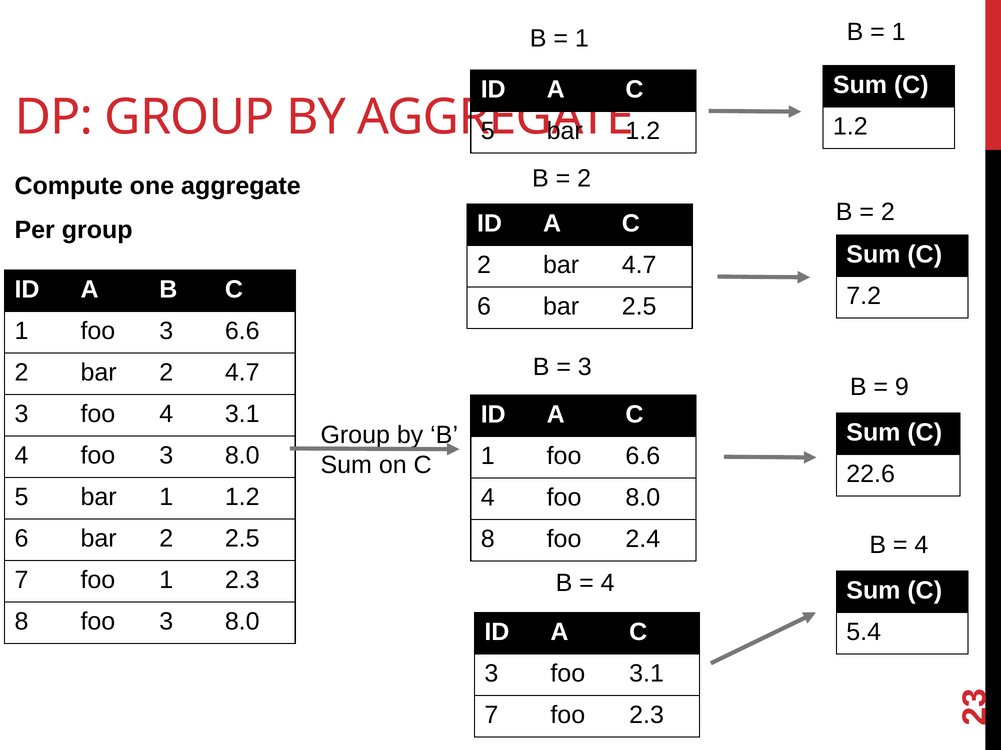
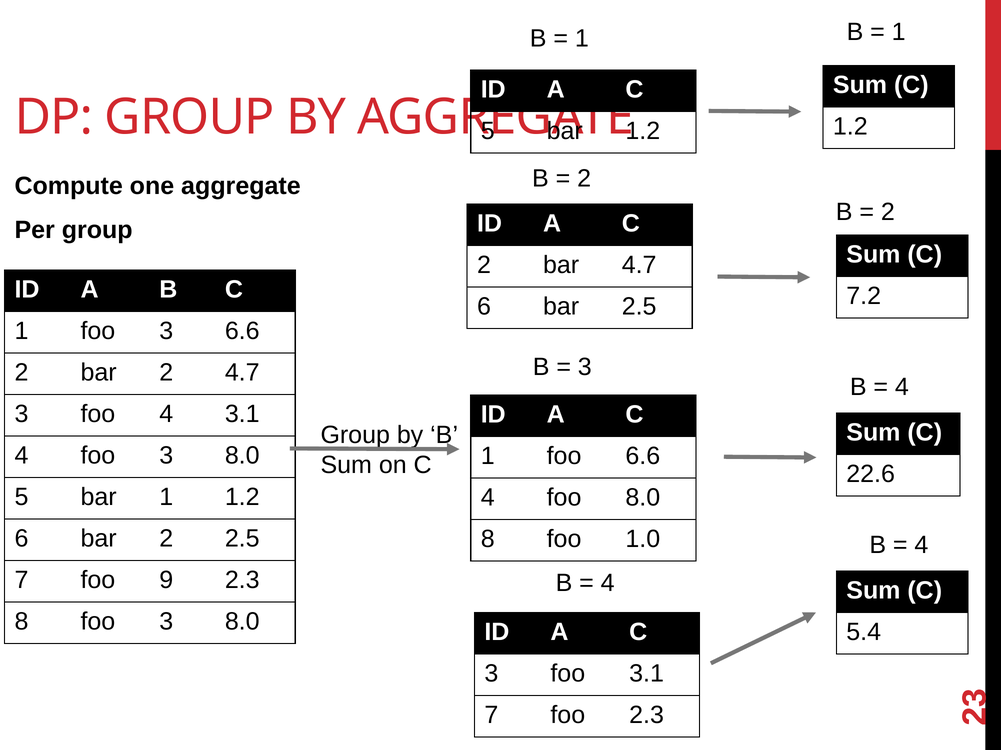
9 at (902, 388): 9 -> 4
2.4: 2.4 -> 1.0
foo 1: 1 -> 9
